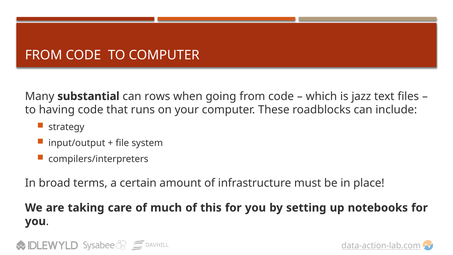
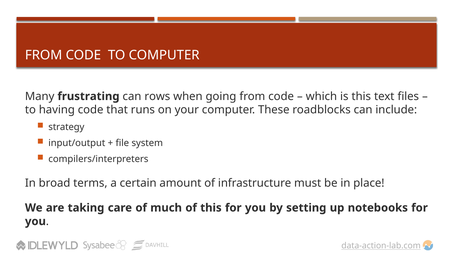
substantial: substantial -> frustrating
is jazz: jazz -> this
